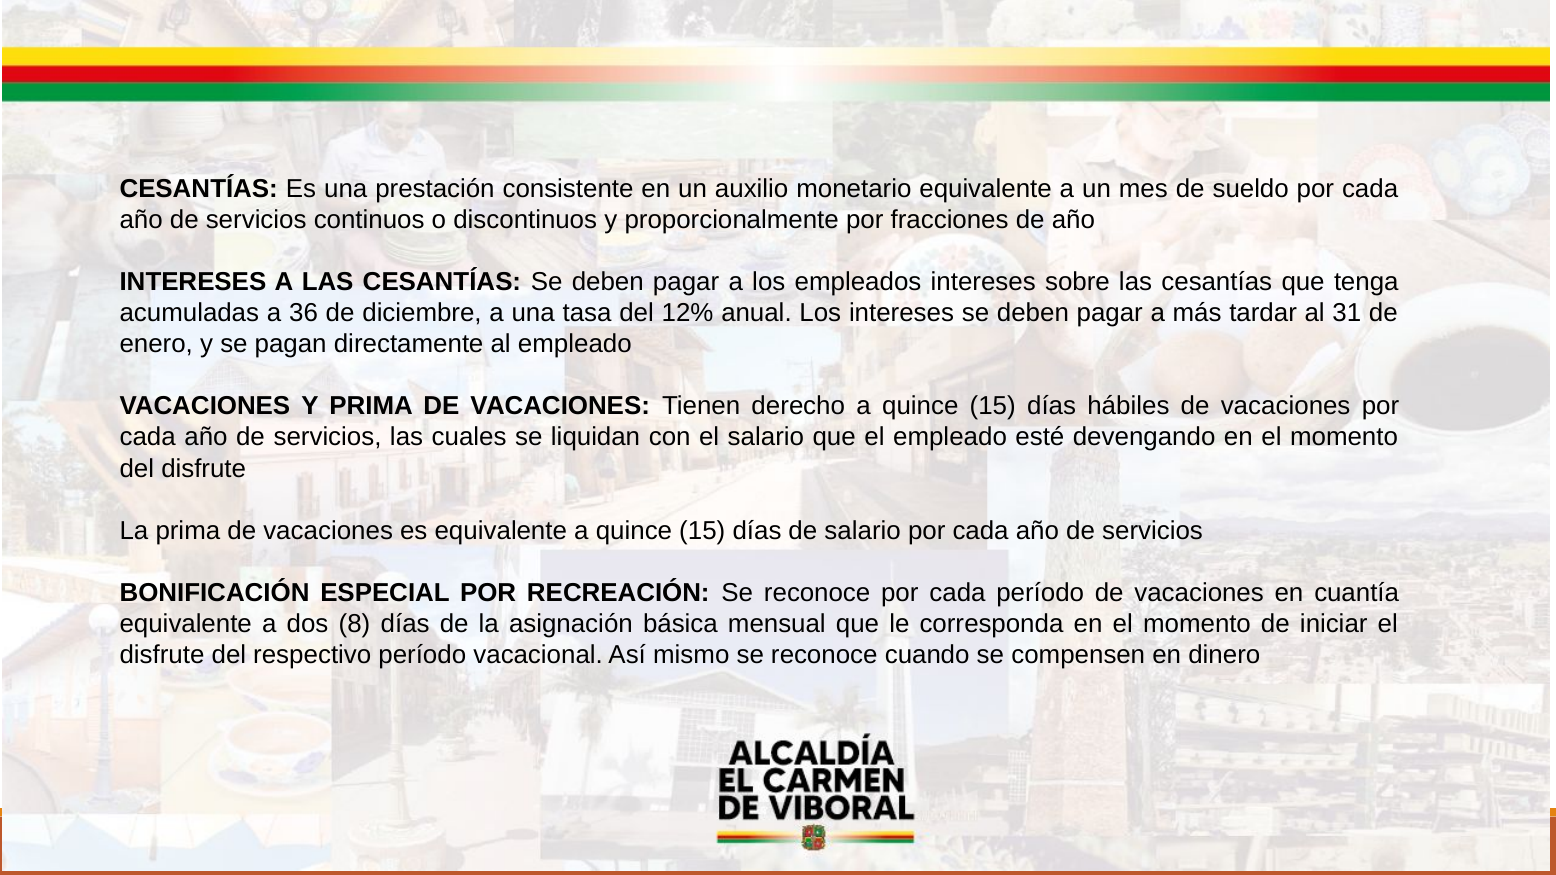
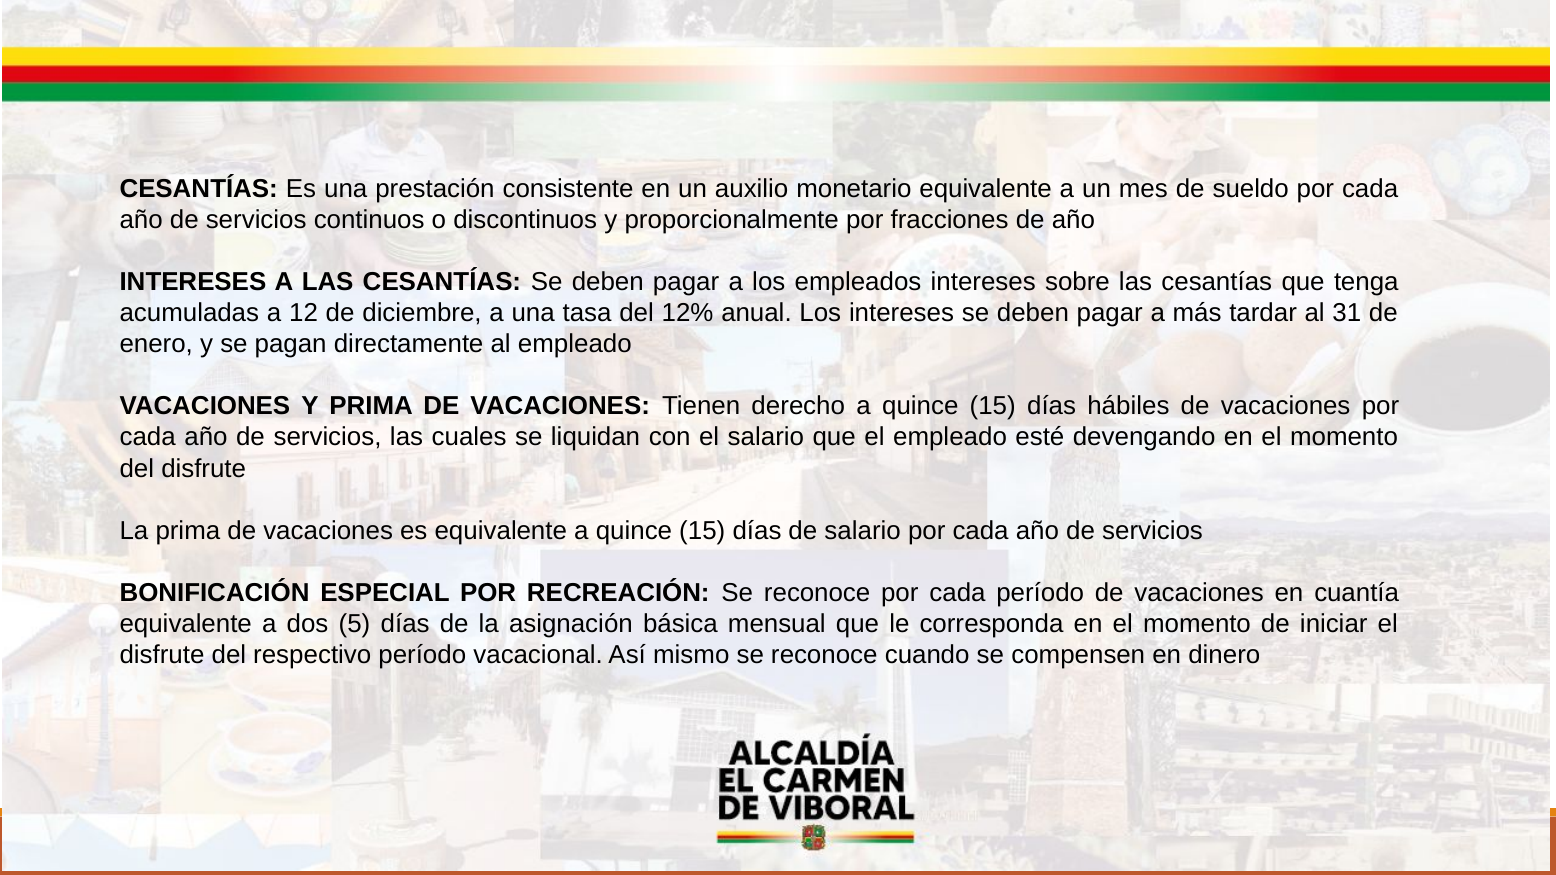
36: 36 -> 12
8: 8 -> 5
